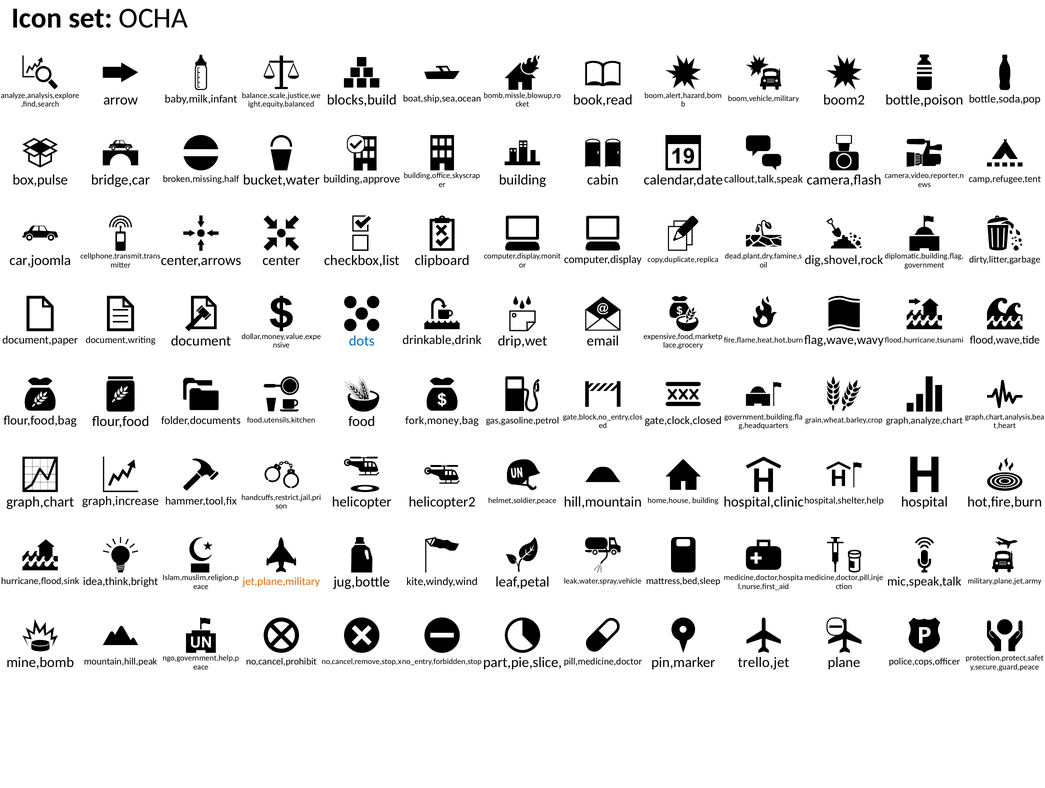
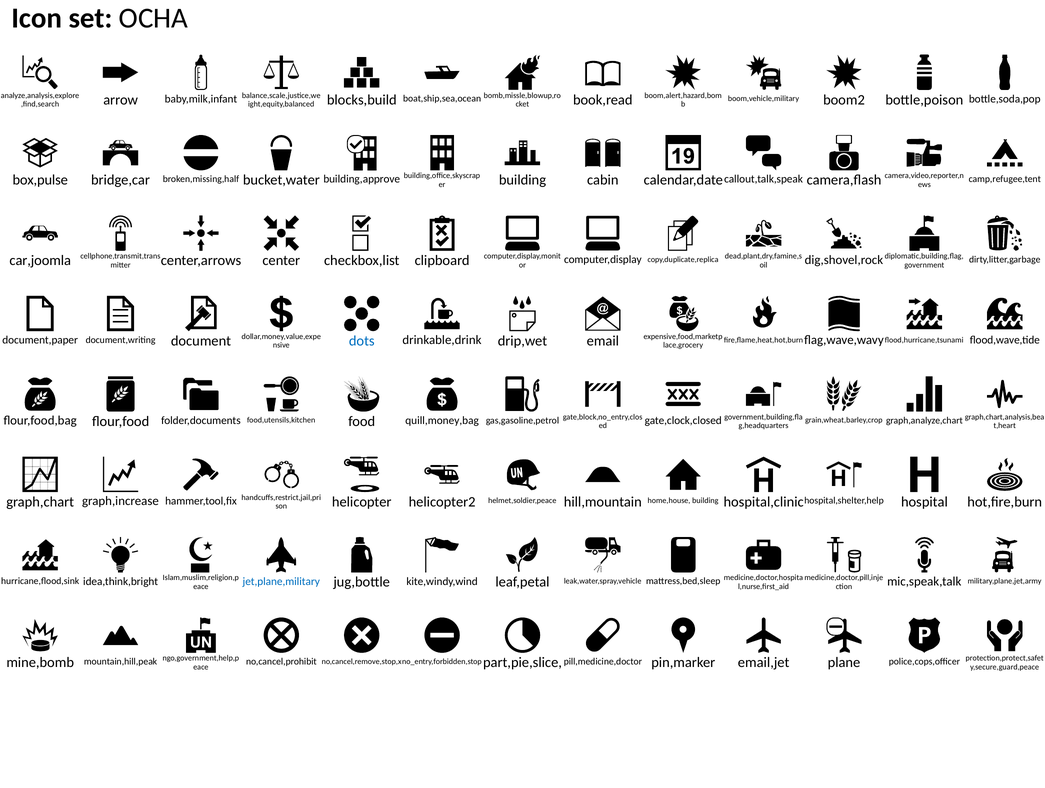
fork,money,bag: fork,money,bag -> quill,money,bag
jet,plane,military colour: orange -> blue
trello,jet: trello,jet -> email,jet
